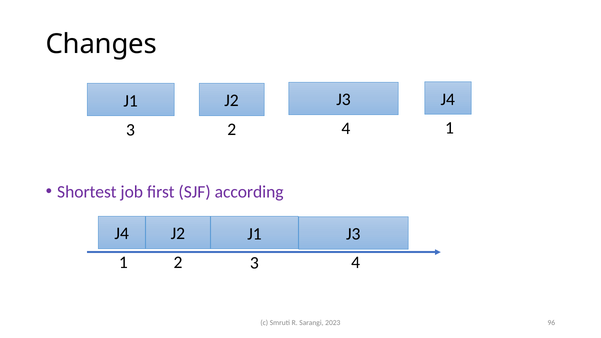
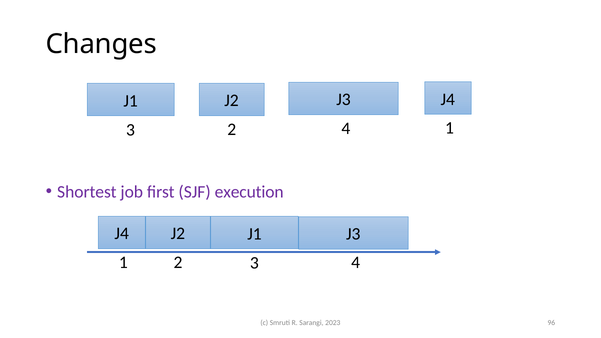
according: according -> execution
